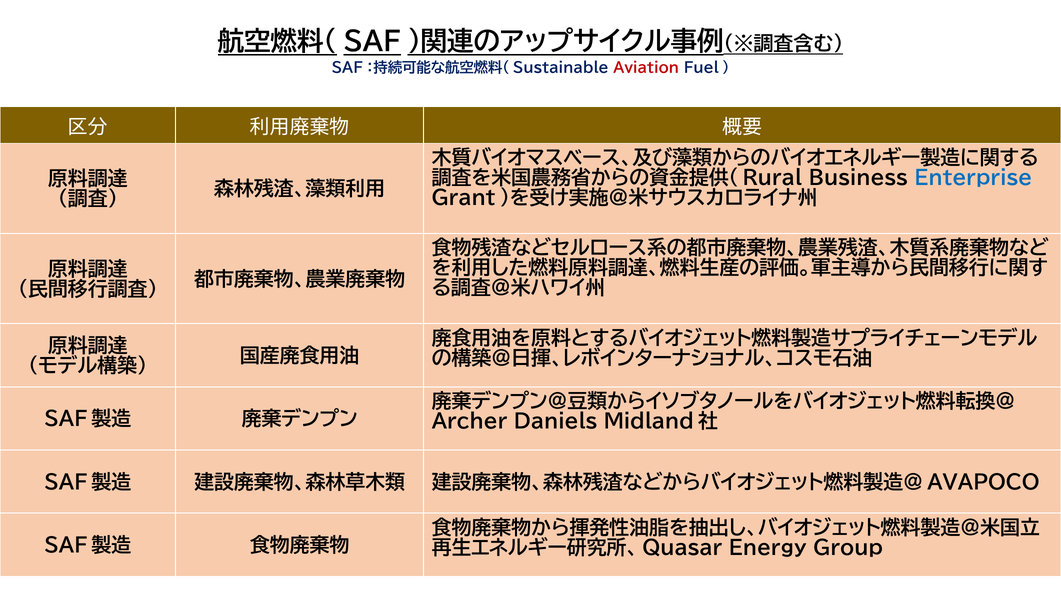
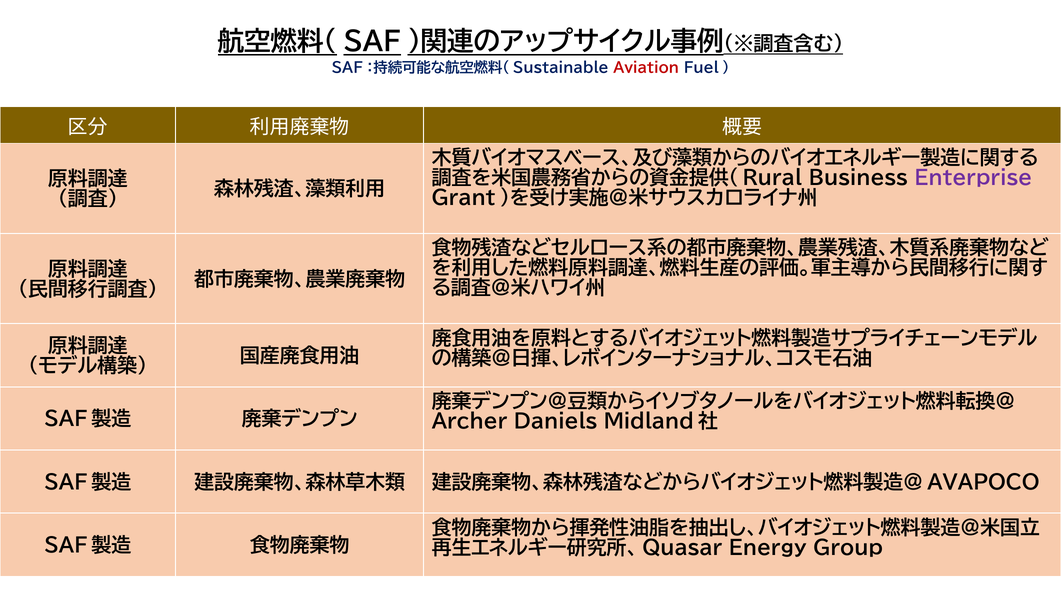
Enterprise colour: blue -> purple
